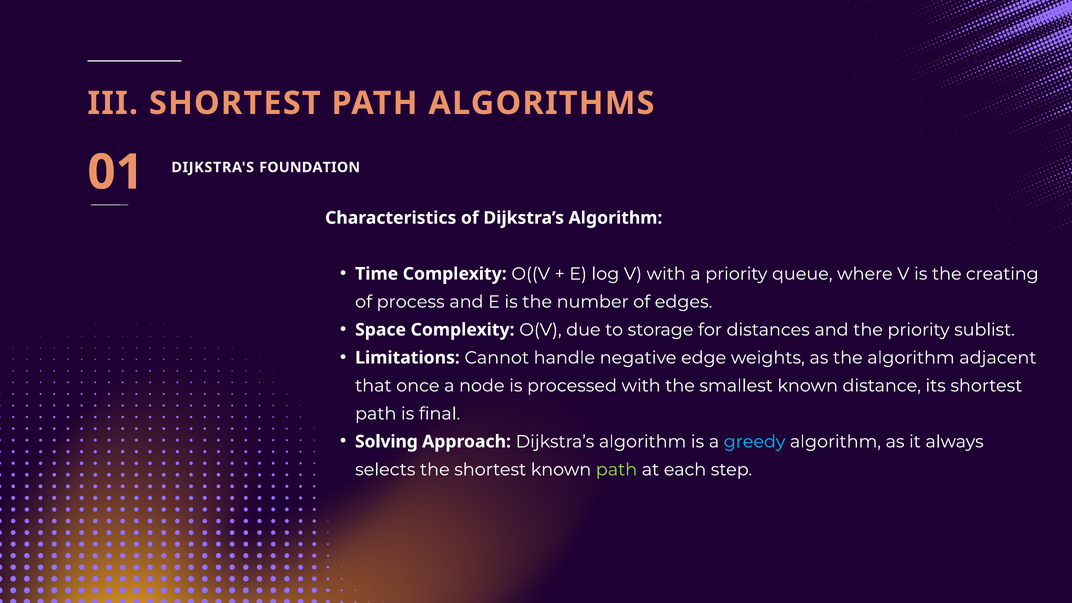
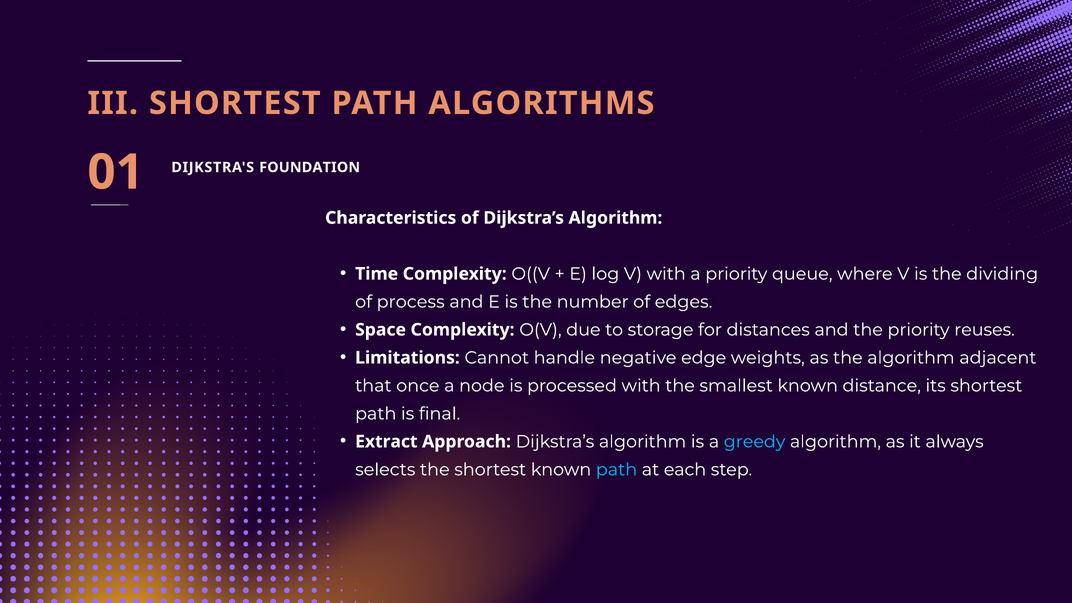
creating: creating -> dividing
sublist: sublist -> reuses
Solving: Solving -> Extract
path at (616, 470) colour: light green -> light blue
